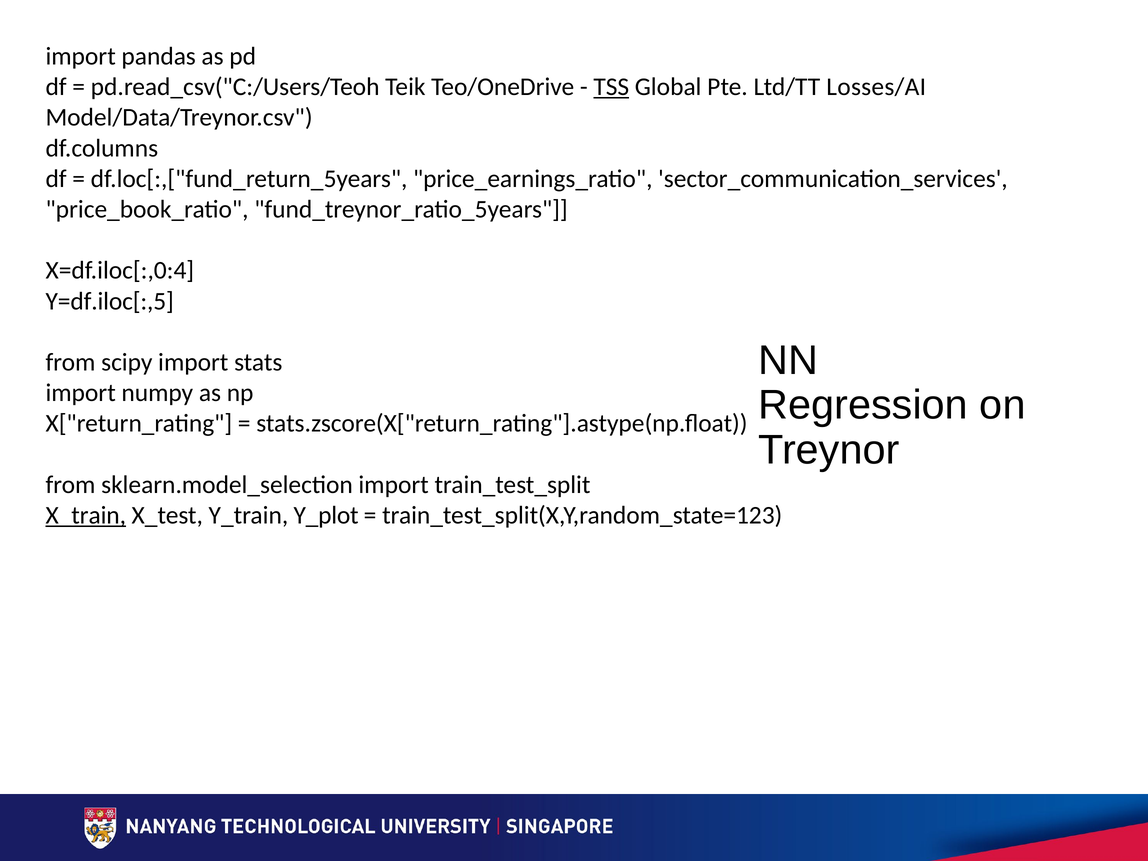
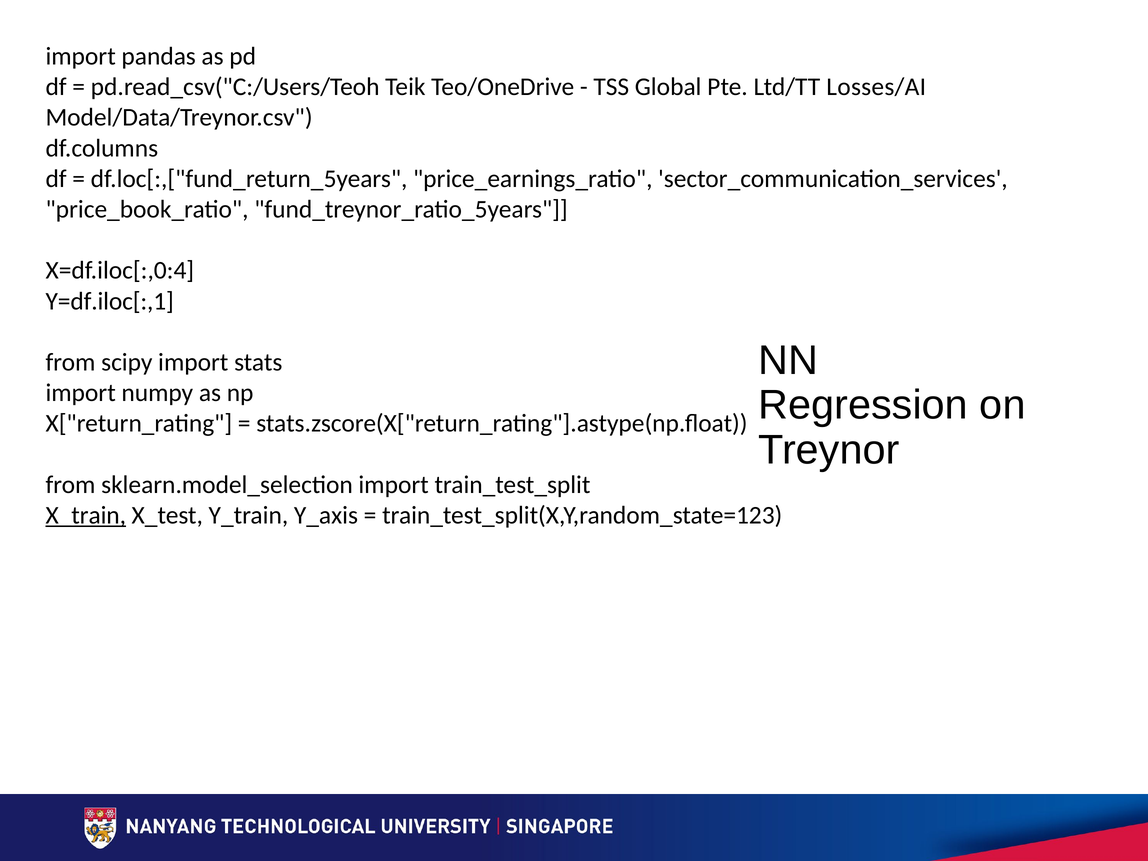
TSS underline: present -> none
Y=df.iloc[:,5: Y=df.iloc[:,5 -> Y=df.iloc[:,1
Y_plot: Y_plot -> Y_axis
